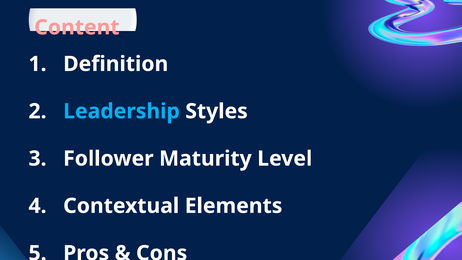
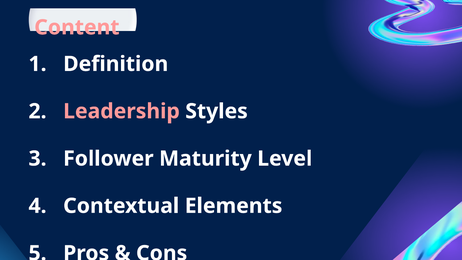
Leadership colour: light blue -> pink
